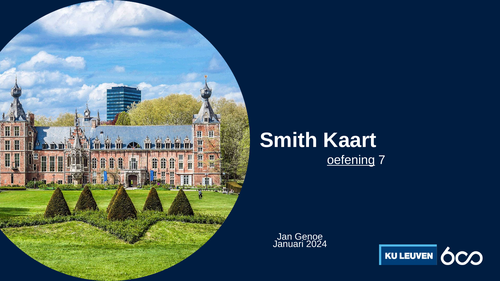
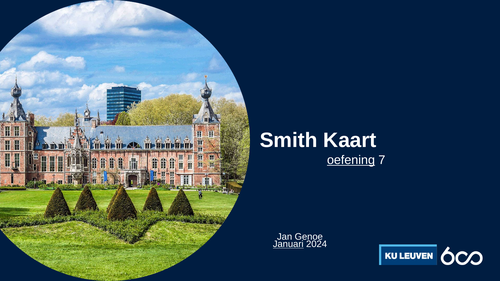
Januari underline: none -> present
